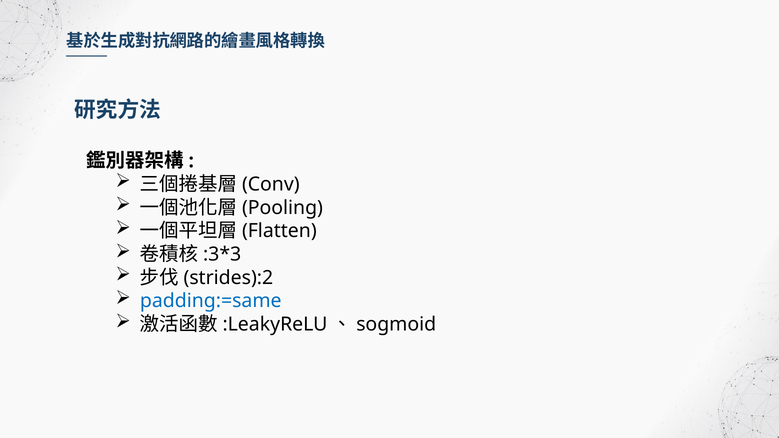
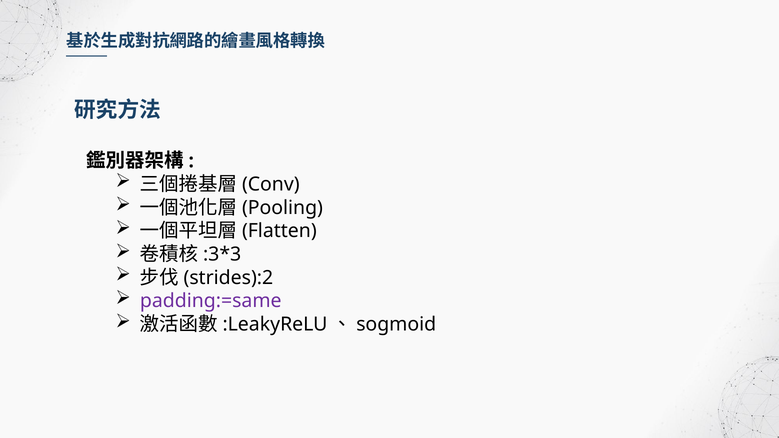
padding:=same colour: blue -> purple
